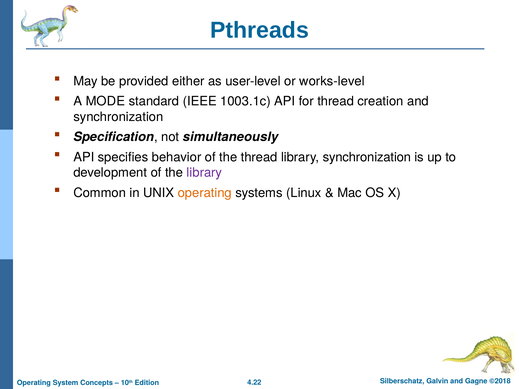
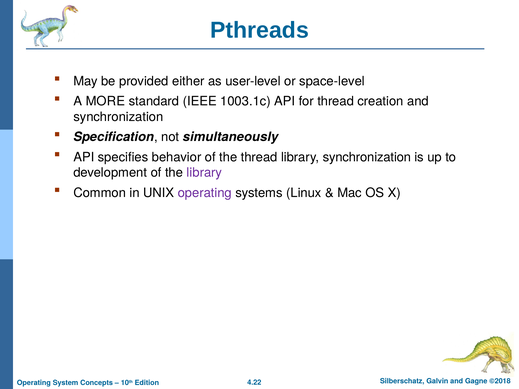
works-level: works-level -> space-level
MODE: MODE -> MORE
operating at (205, 193) colour: orange -> purple
